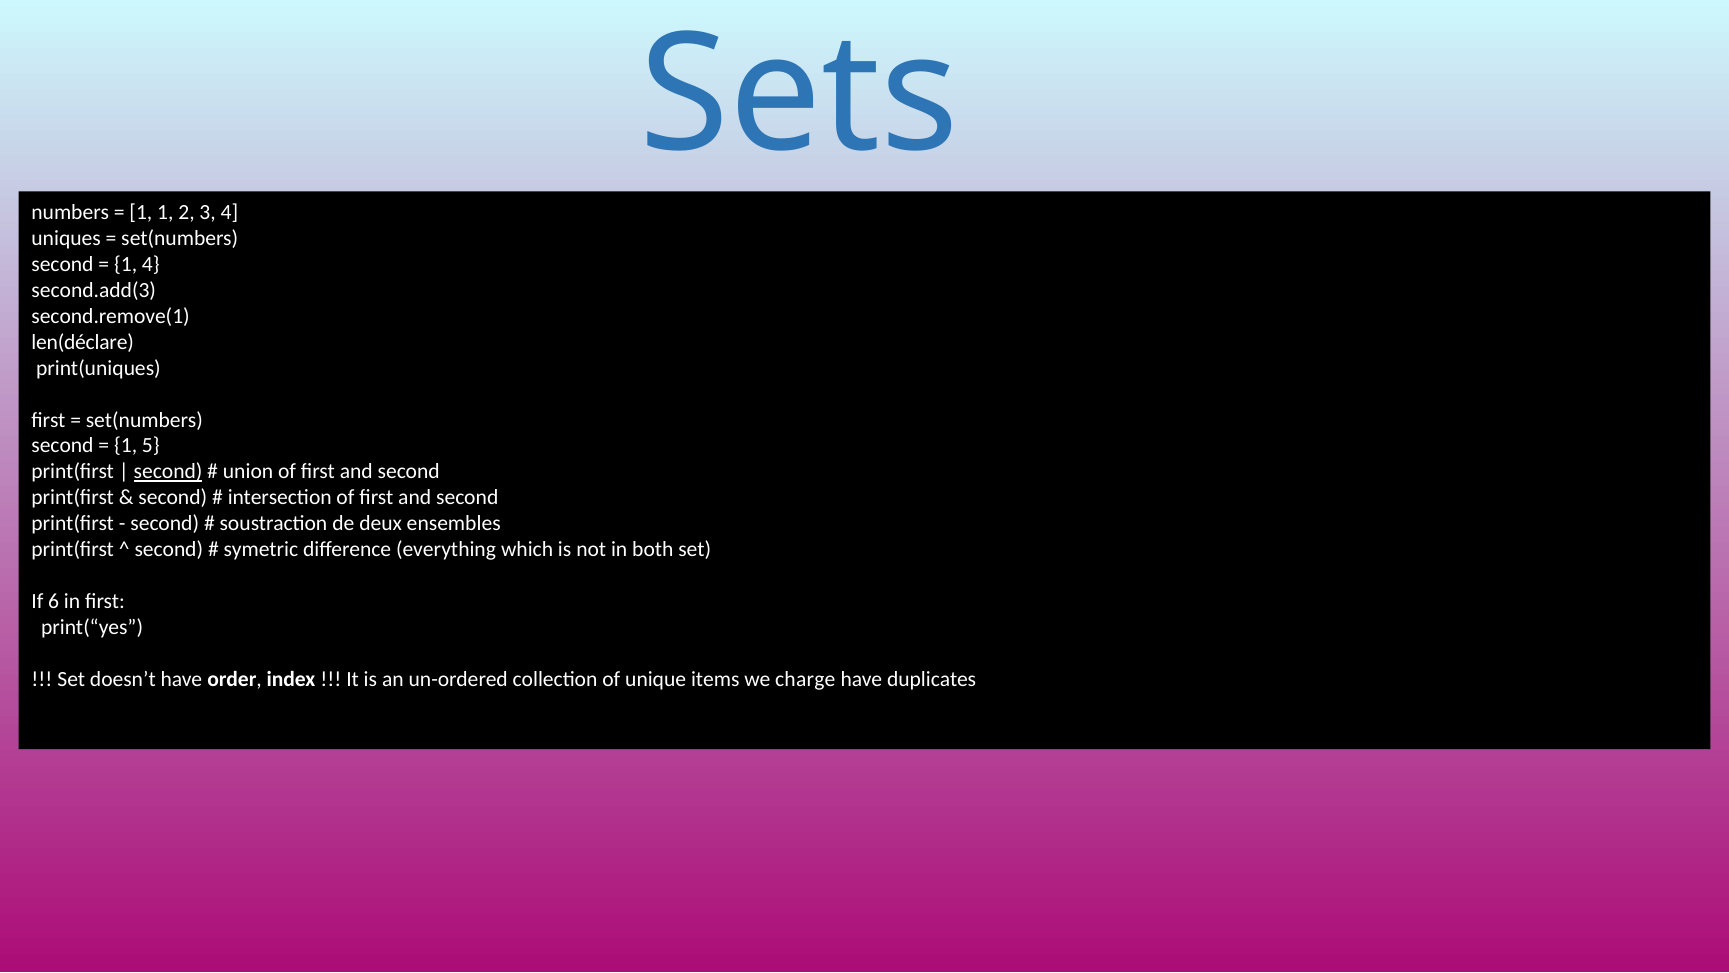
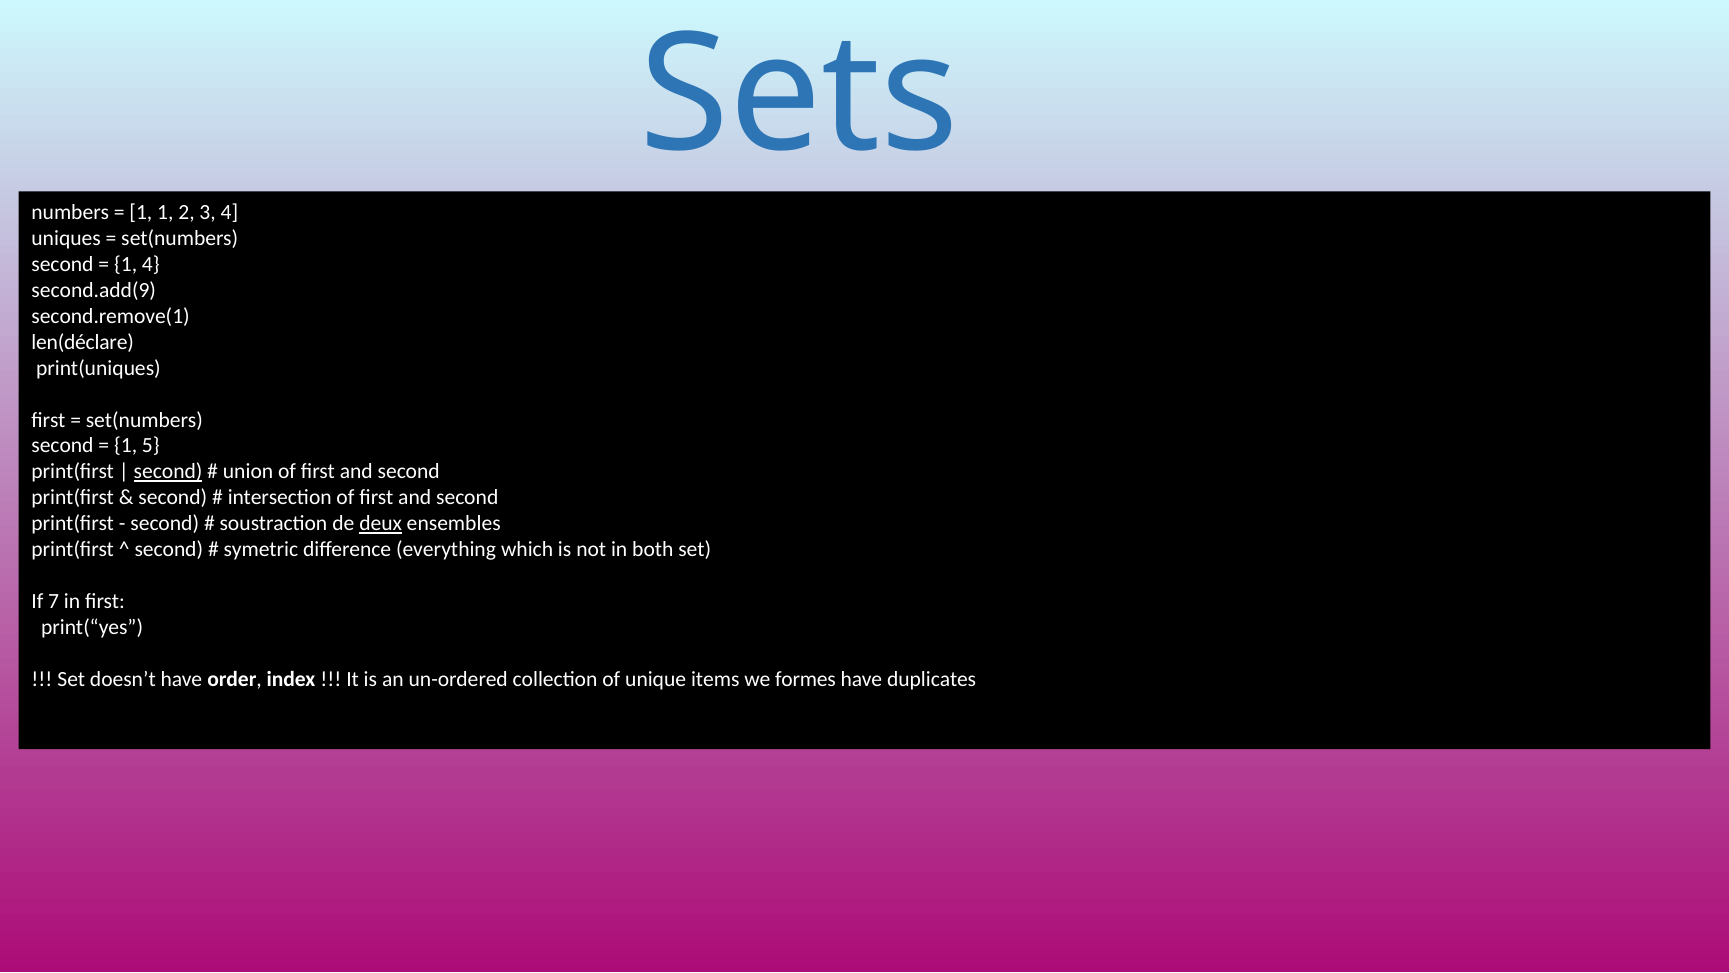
second.add(3: second.add(3 -> second.add(9
deux underline: none -> present
6: 6 -> 7
charge: charge -> formes
